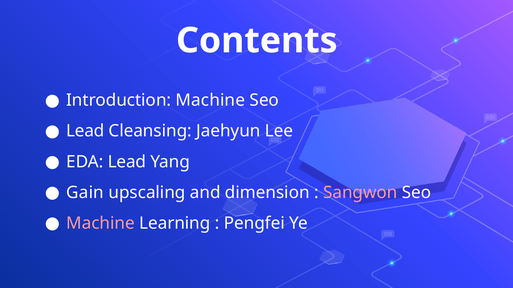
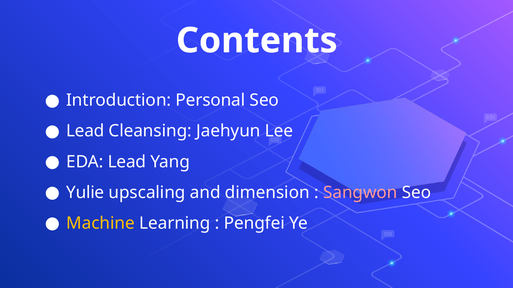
Introduction Machine: Machine -> Personal
Gain: Gain -> Yulie
Machine at (100, 224) colour: pink -> yellow
